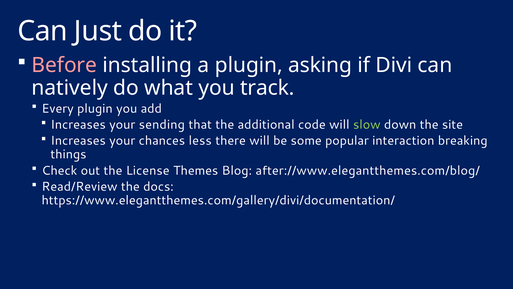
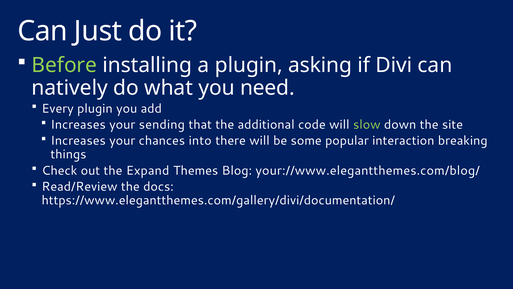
Before colour: pink -> light green
track: track -> need
less: less -> into
License: License -> Expand
after://www.elegantthemes.com/blog/: after://www.elegantthemes.com/blog/ -> your://www.elegantthemes.com/blog/
